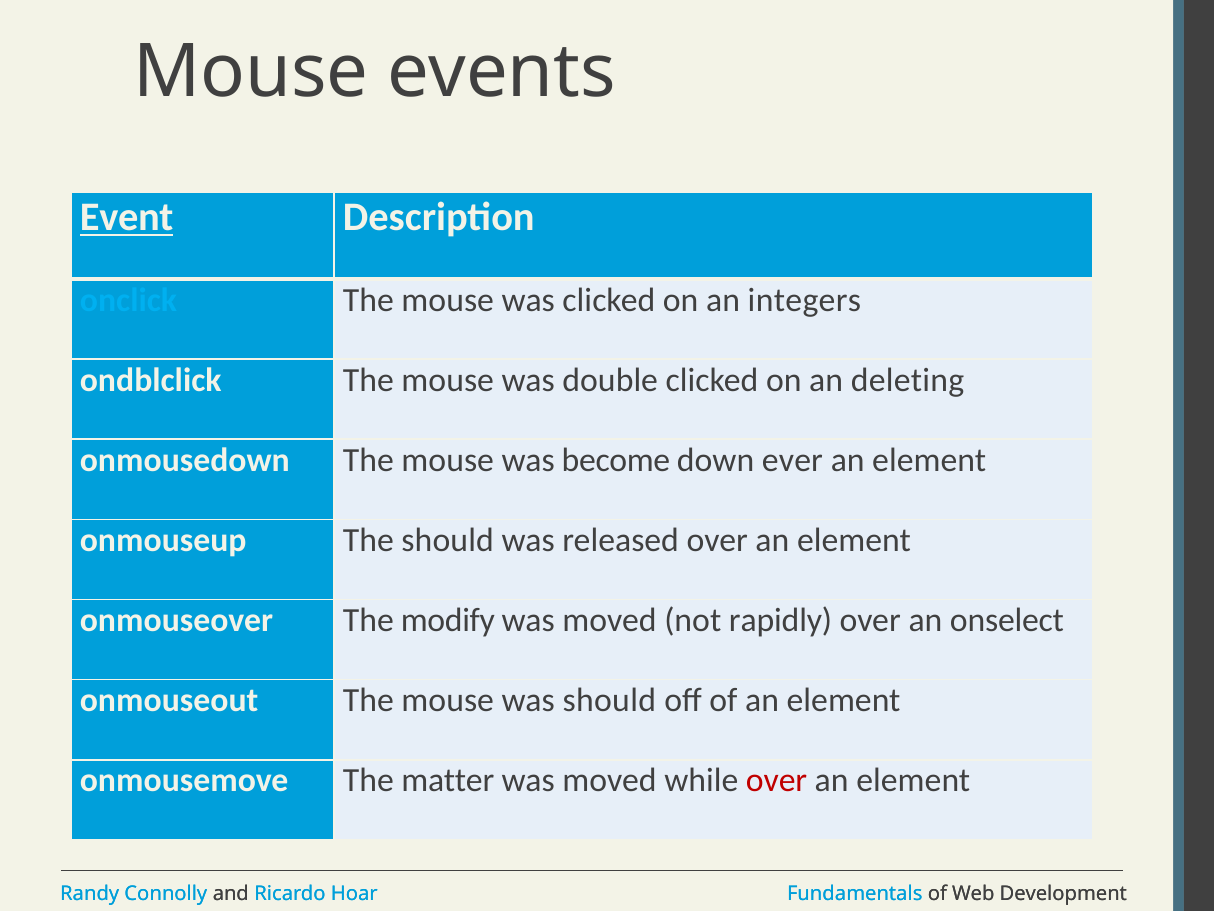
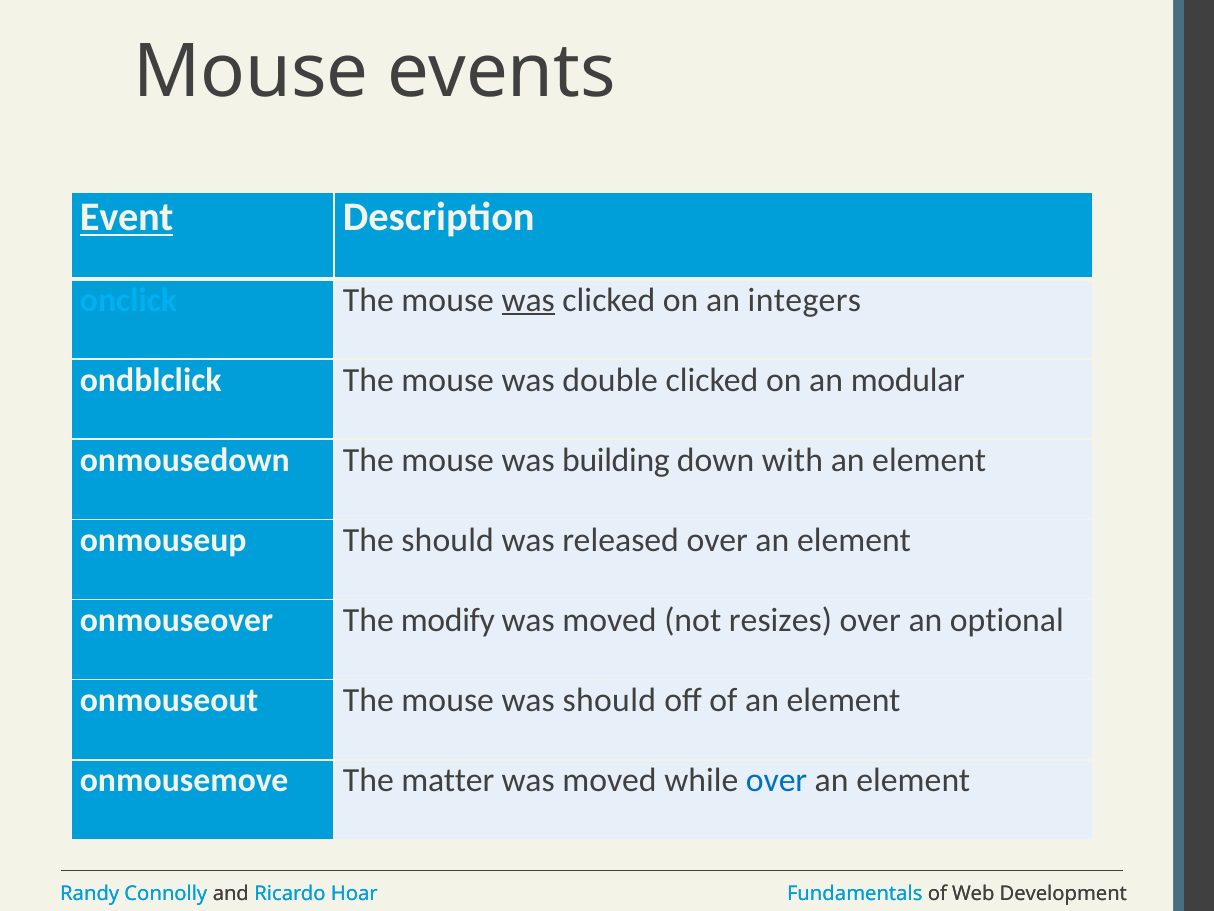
was at (528, 300) underline: none -> present
deleting: deleting -> modular
become: become -> building
ever: ever -> with
rapidly: rapidly -> resizes
onselect: onselect -> optional
over at (777, 780) colour: red -> blue
